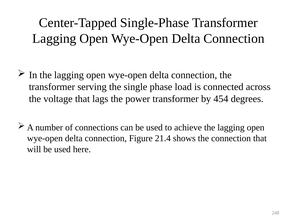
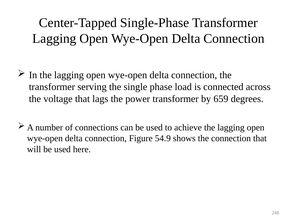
454: 454 -> 659
21.4: 21.4 -> 54.9
